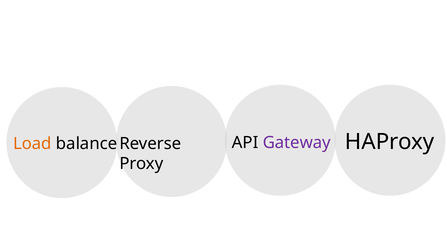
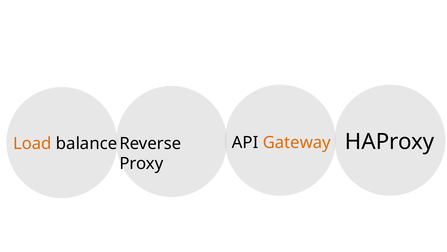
Gateway colour: purple -> orange
